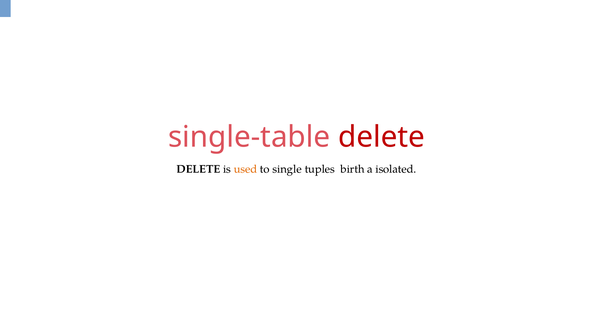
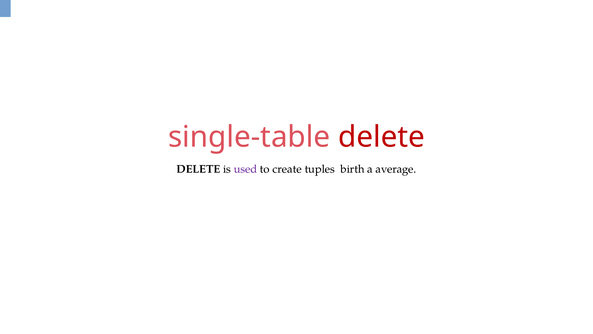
used colour: orange -> purple
single: single -> create
isolated: isolated -> average
